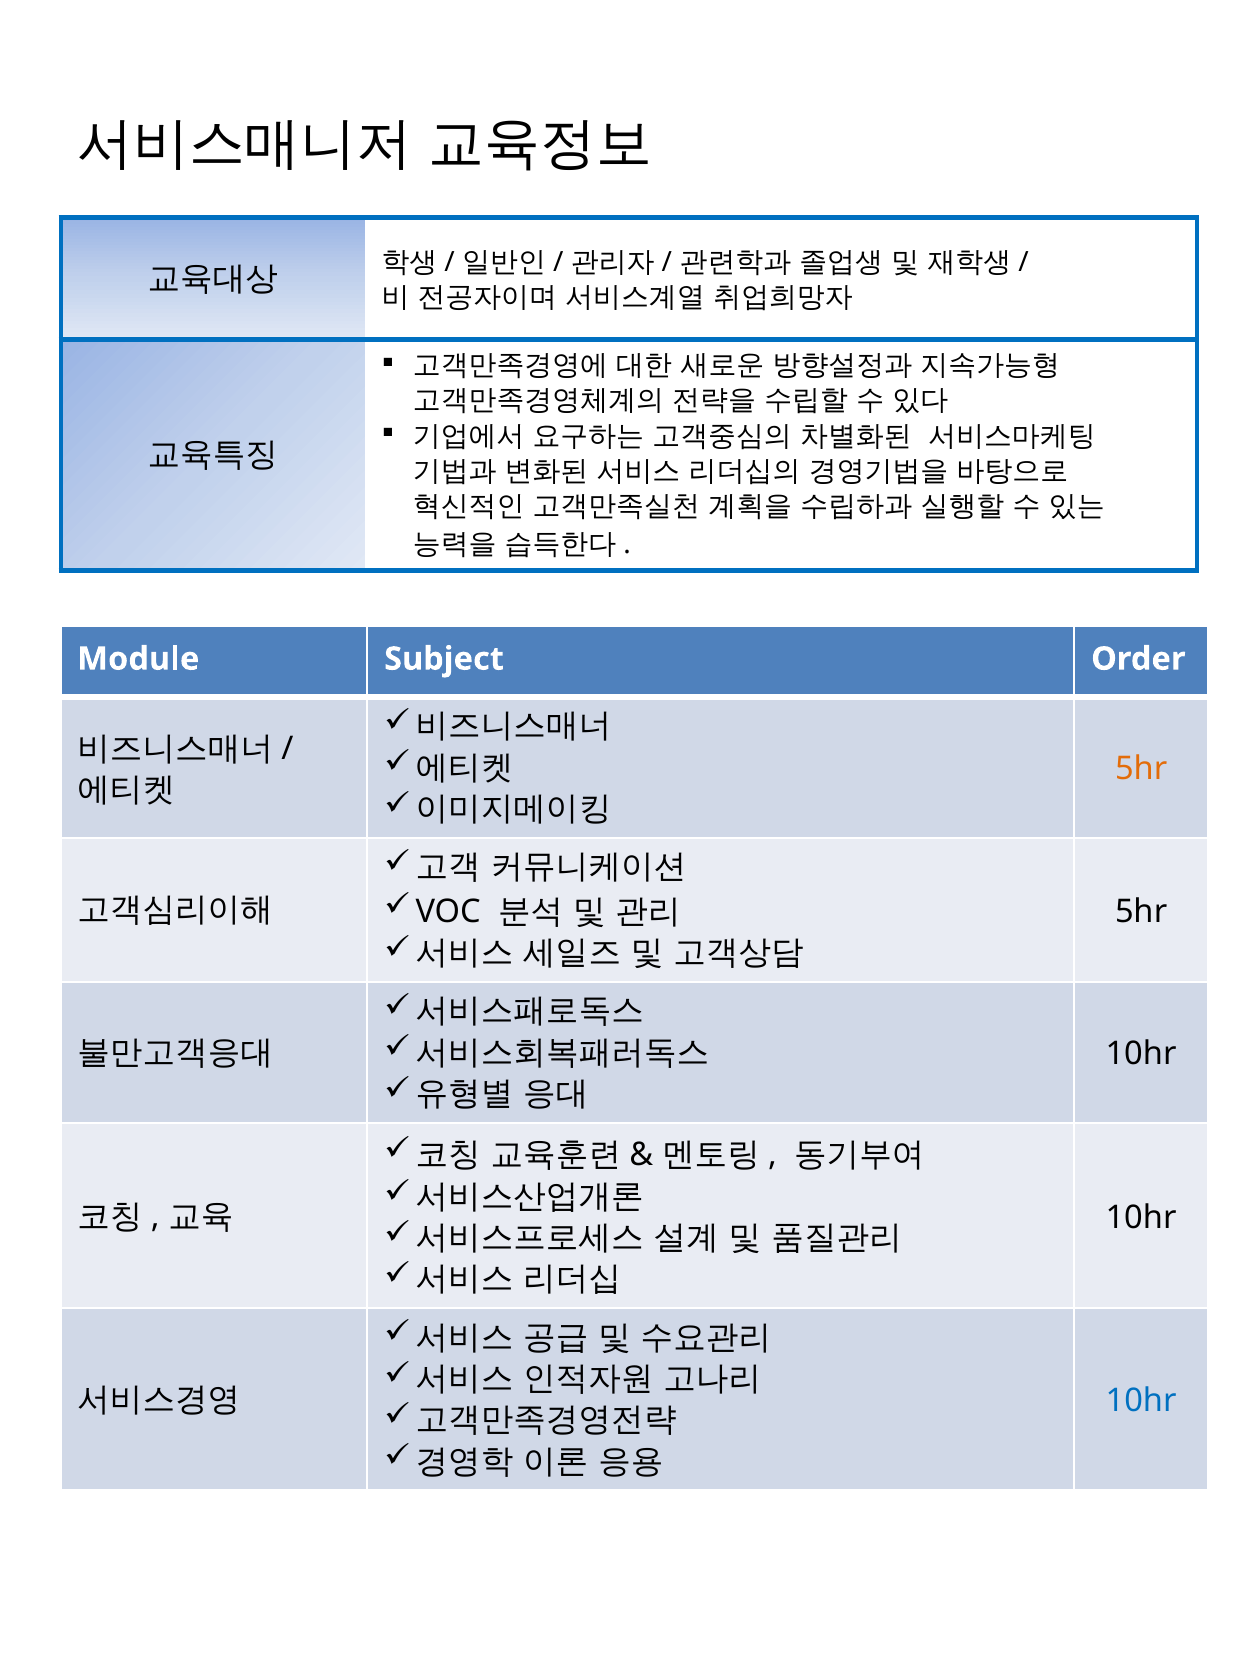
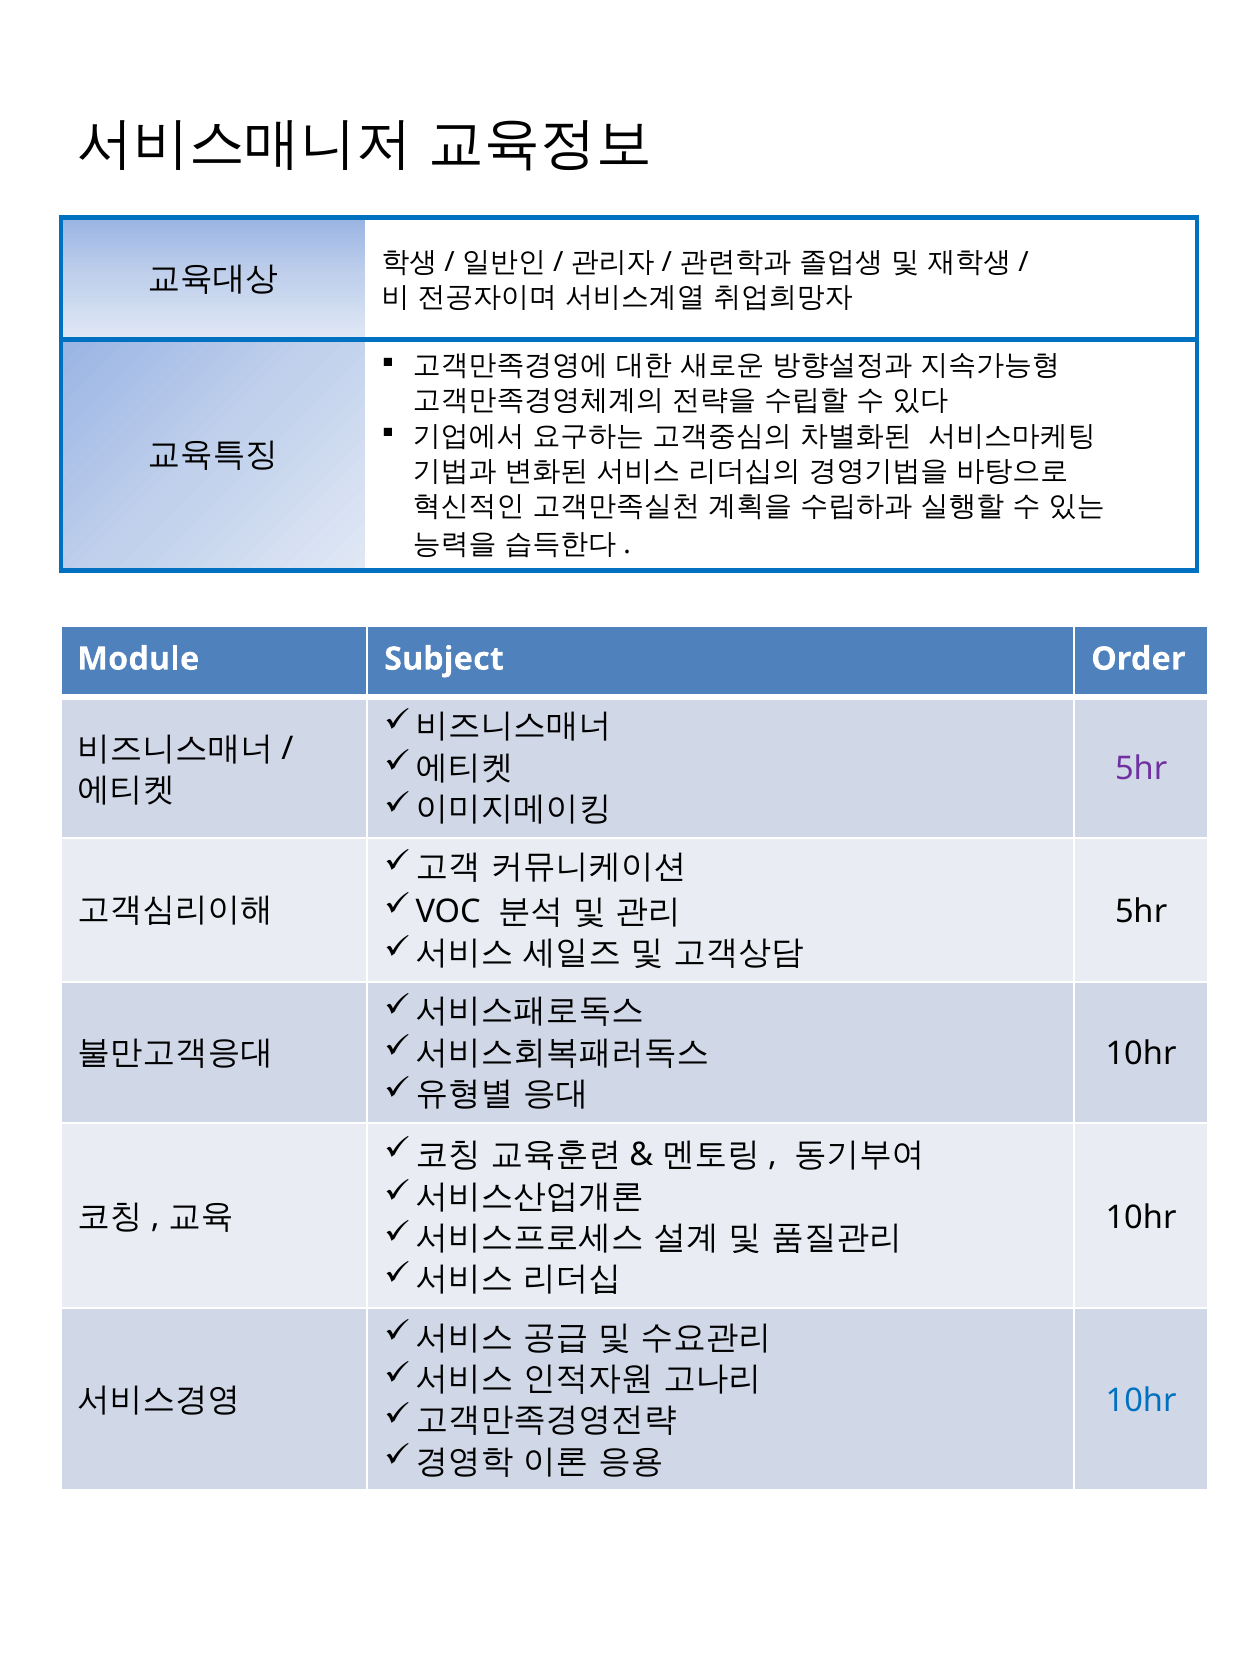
5hr at (1141, 769) colour: orange -> purple
